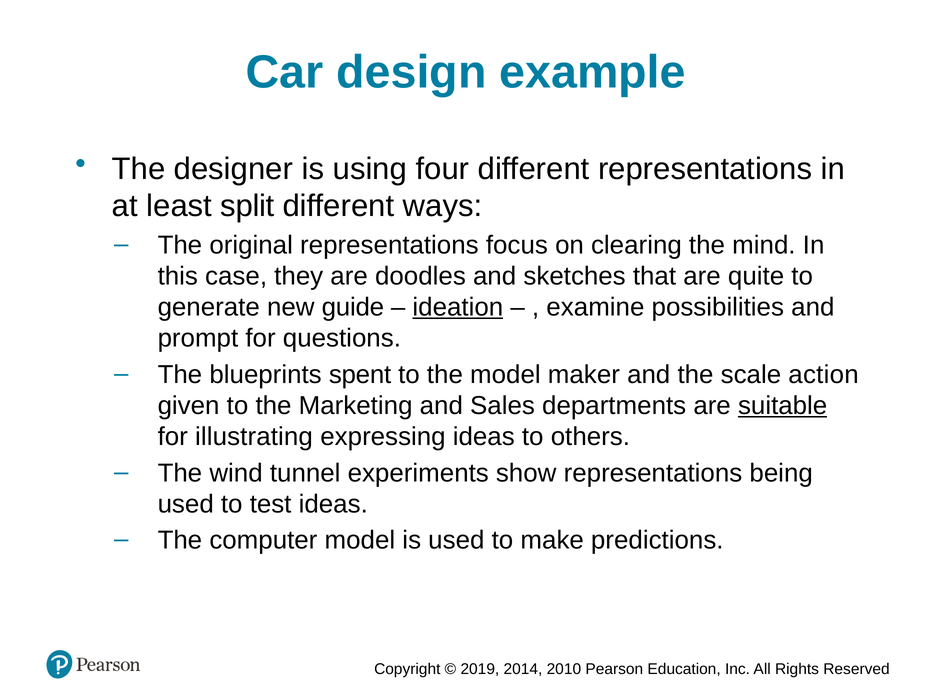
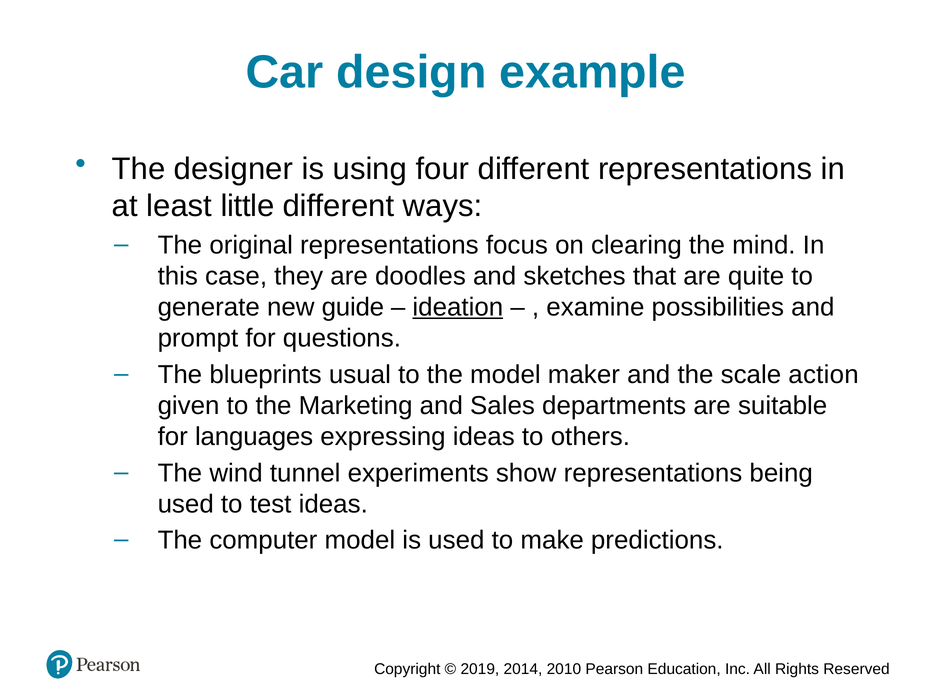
split: split -> little
spent: spent -> usual
suitable underline: present -> none
illustrating: illustrating -> languages
